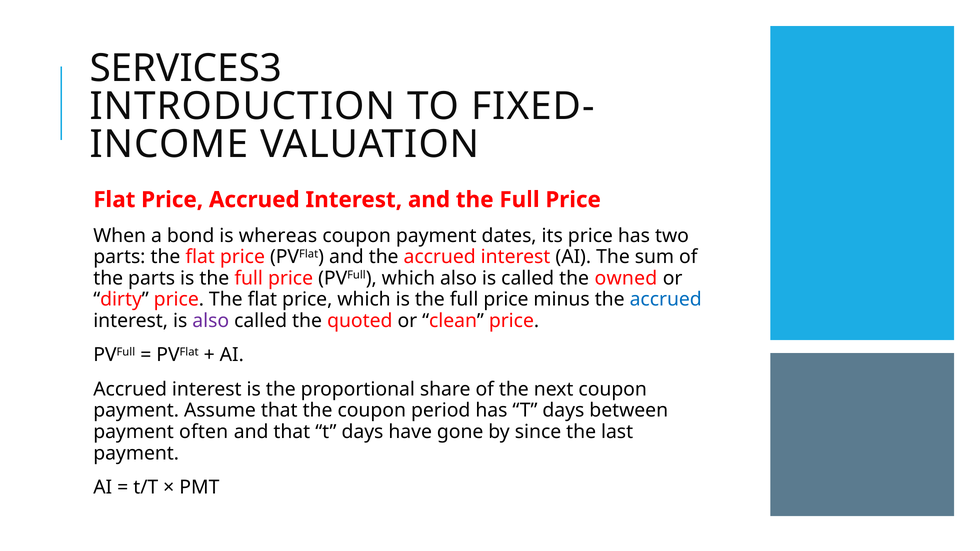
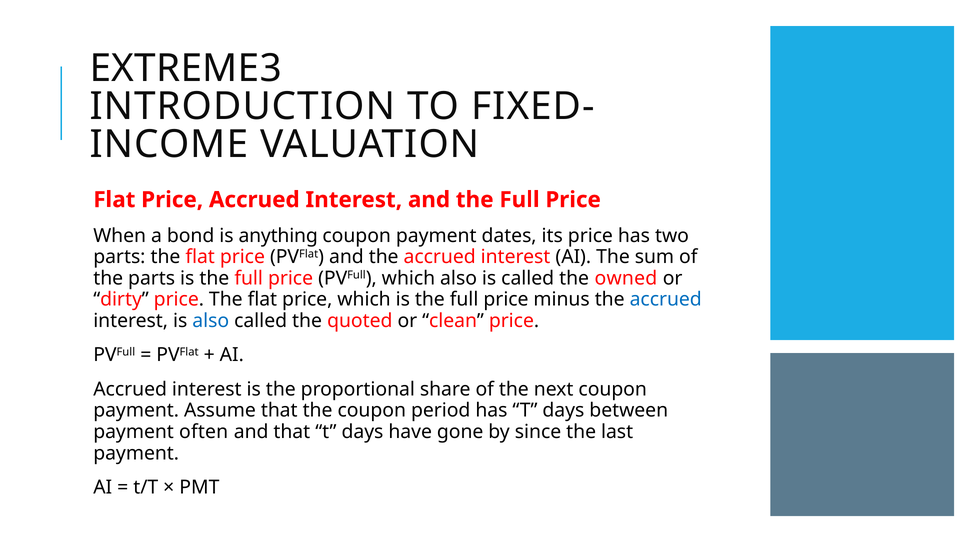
SERVICES3: SERVICES3 -> EXTREME3
whereas: whereas -> anything
also at (211, 321) colour: purple -> blue
